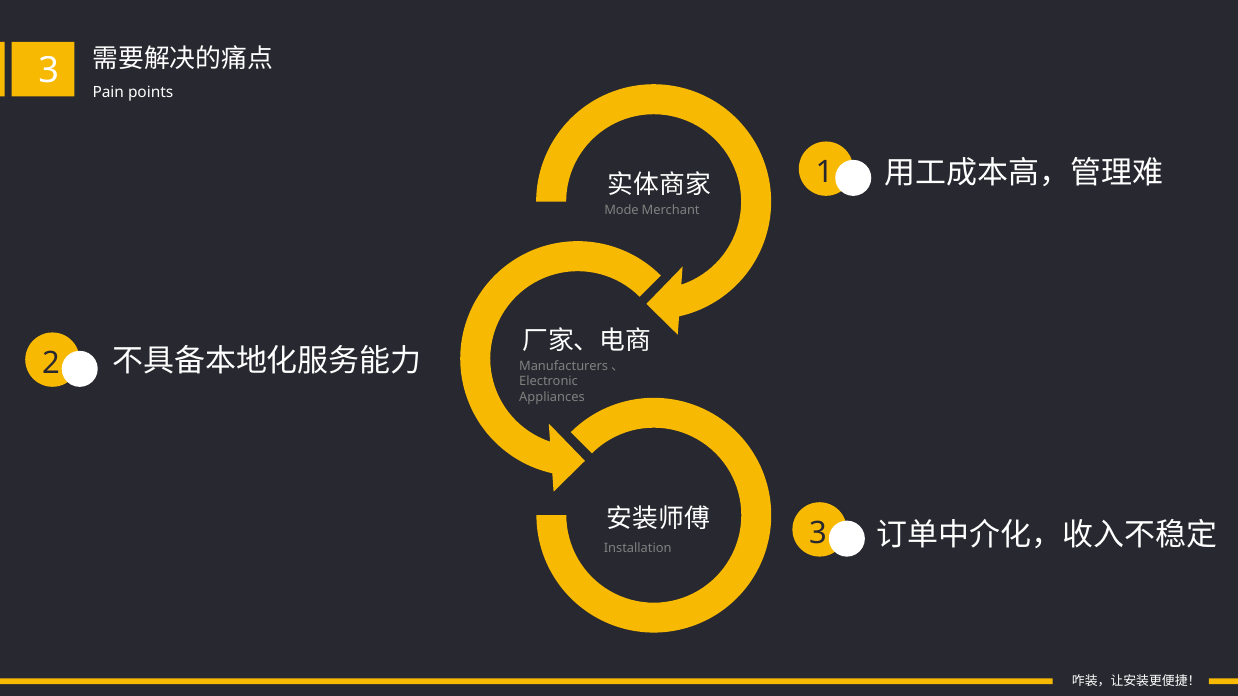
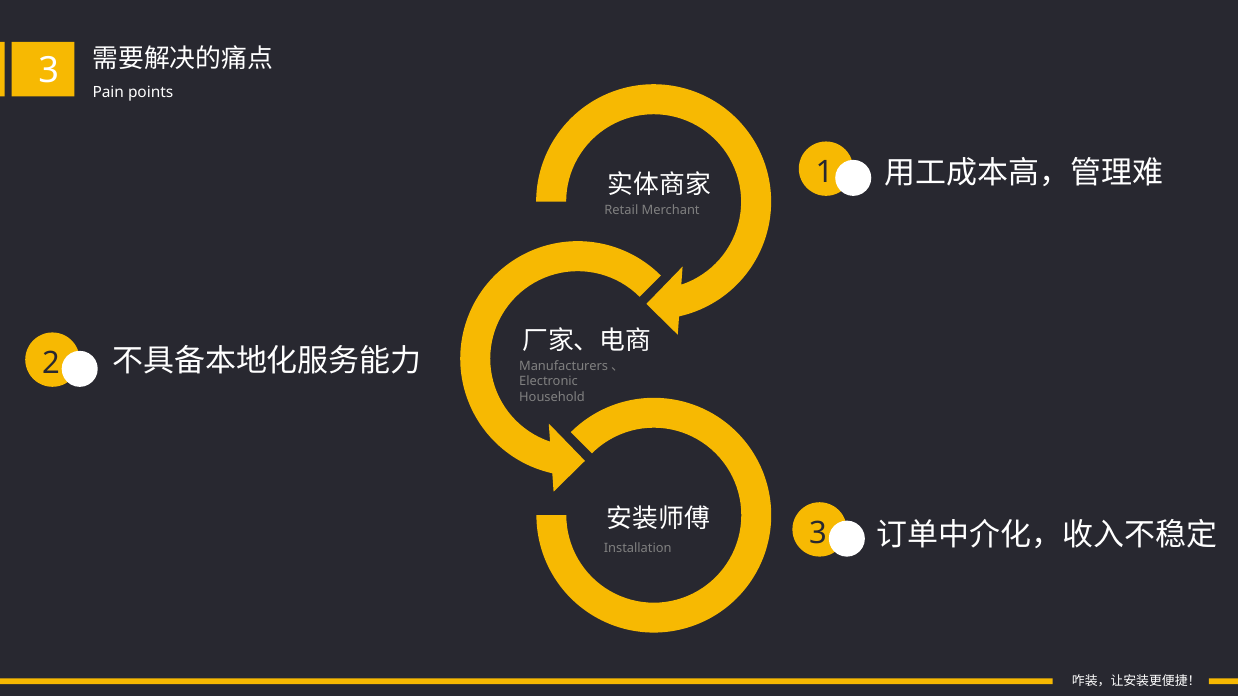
Mode: Mode -> Retail
Appliances: Appliances -> Household
